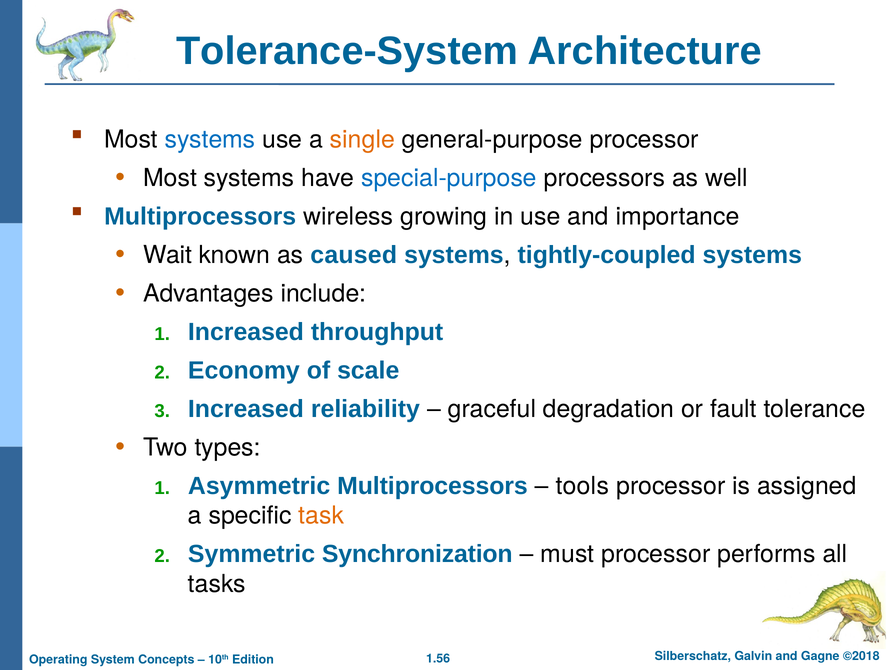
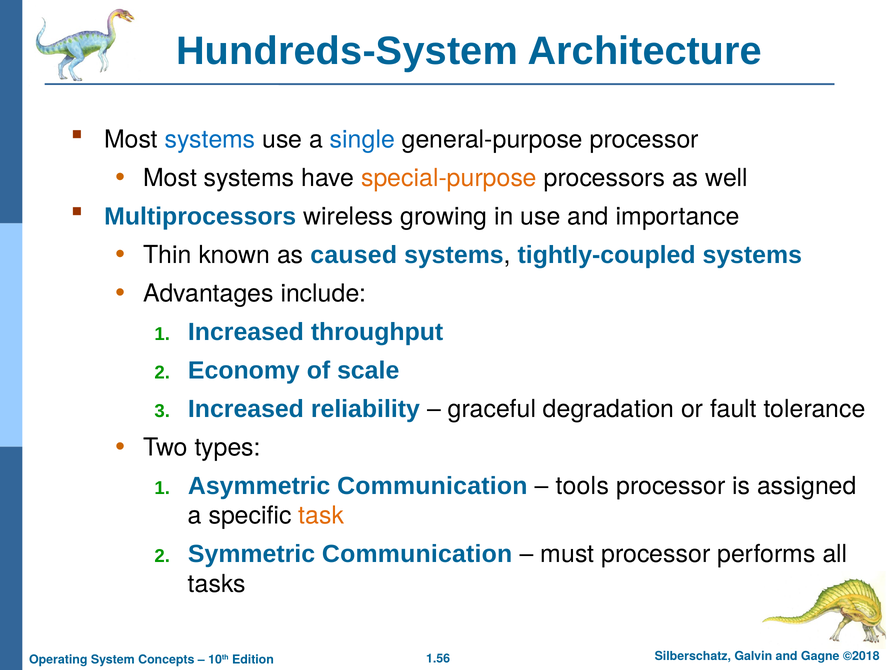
Tolerance-System: Tolerance-System -> Hundreds-System
single colour: orange -> blue
special-purpose colour: blue -> orange
Wait: Wait -> Thin
Asymmetric Multiprocessors: Multiprocessors -> Communication
Symmetric Synchronization: Synchronization -> Communication
